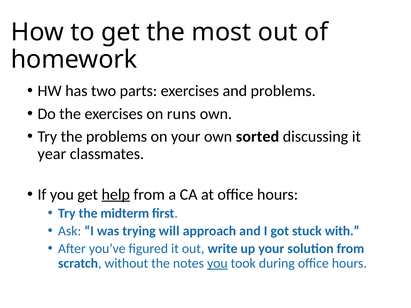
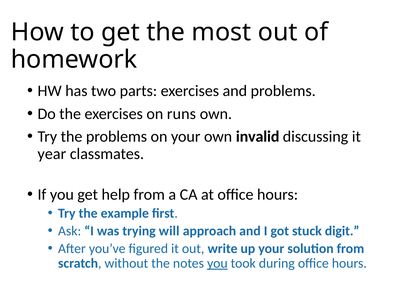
sorted: sorted -> invalid
help underline: present -> none
midterm: midterm -> example
with: with -> digit
